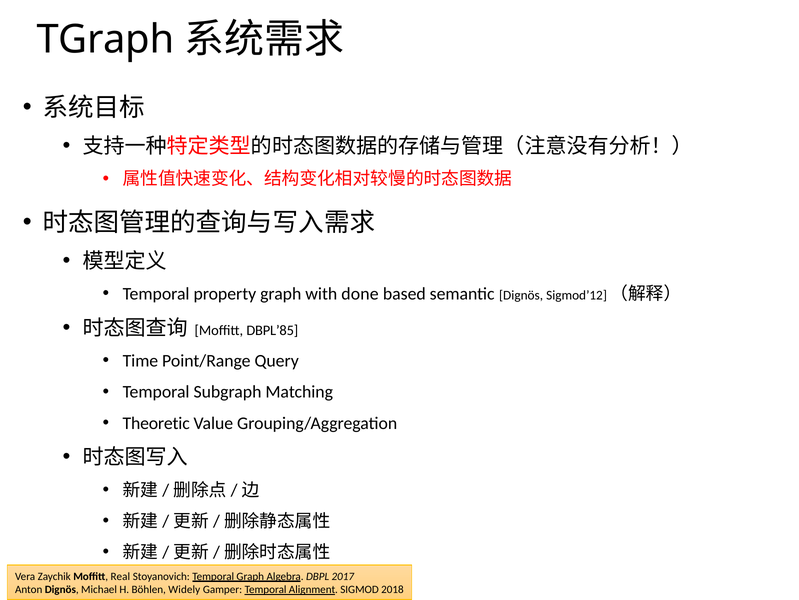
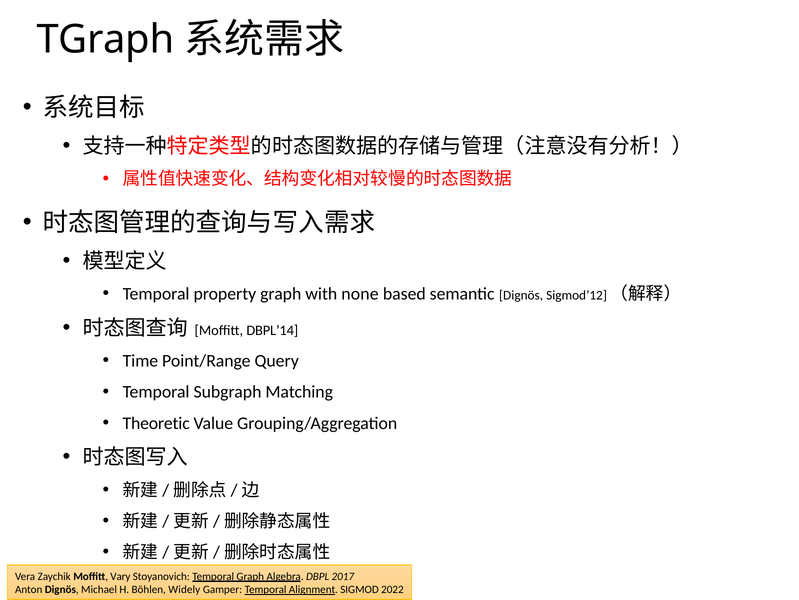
done: done -> none
DBPL’85: DBPL’85 -> DBPL’14
Real: Real -> Vary
2018: 2018 -> 2022
